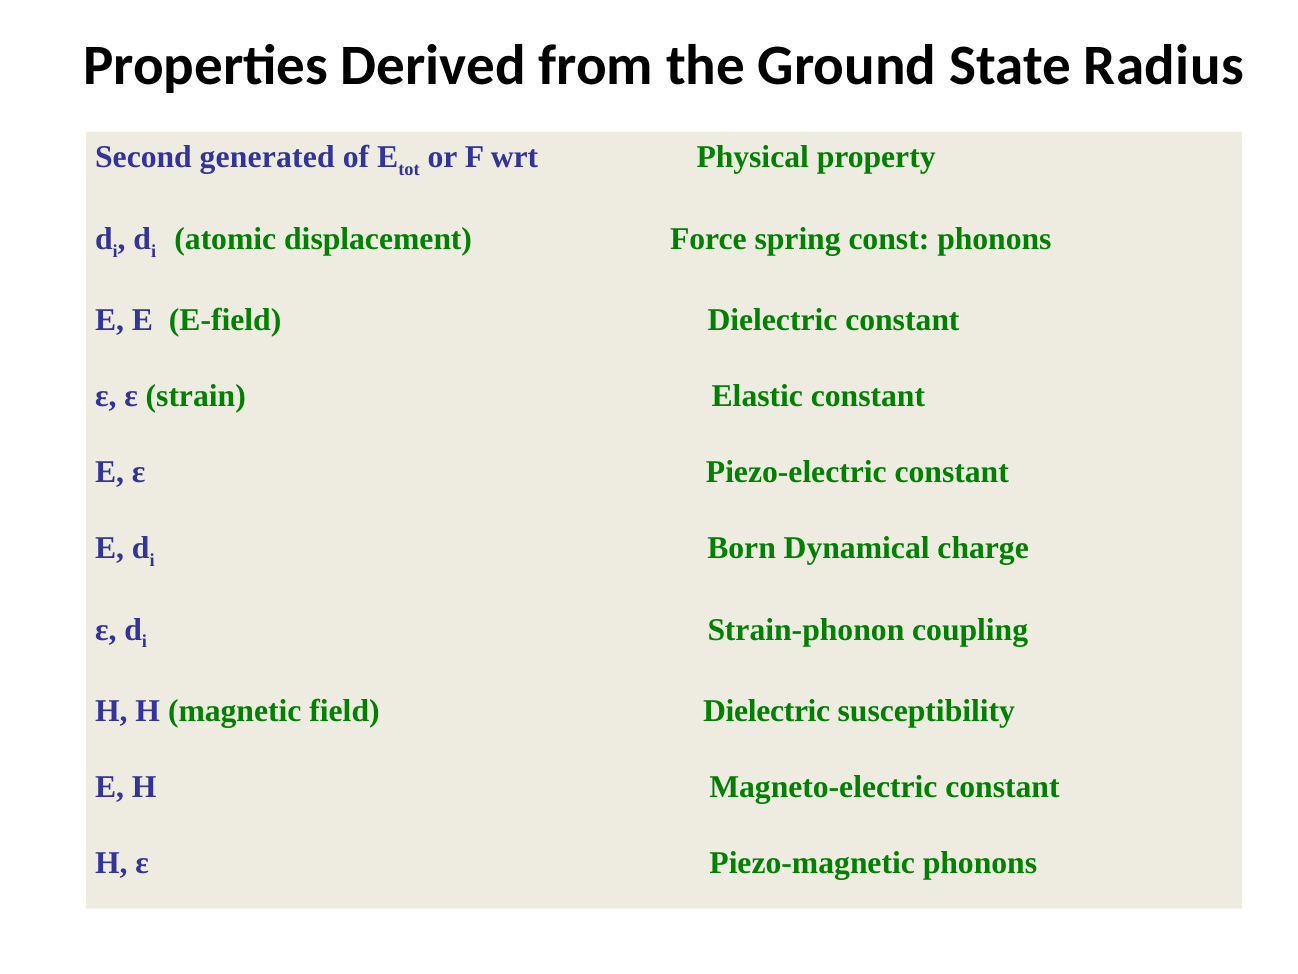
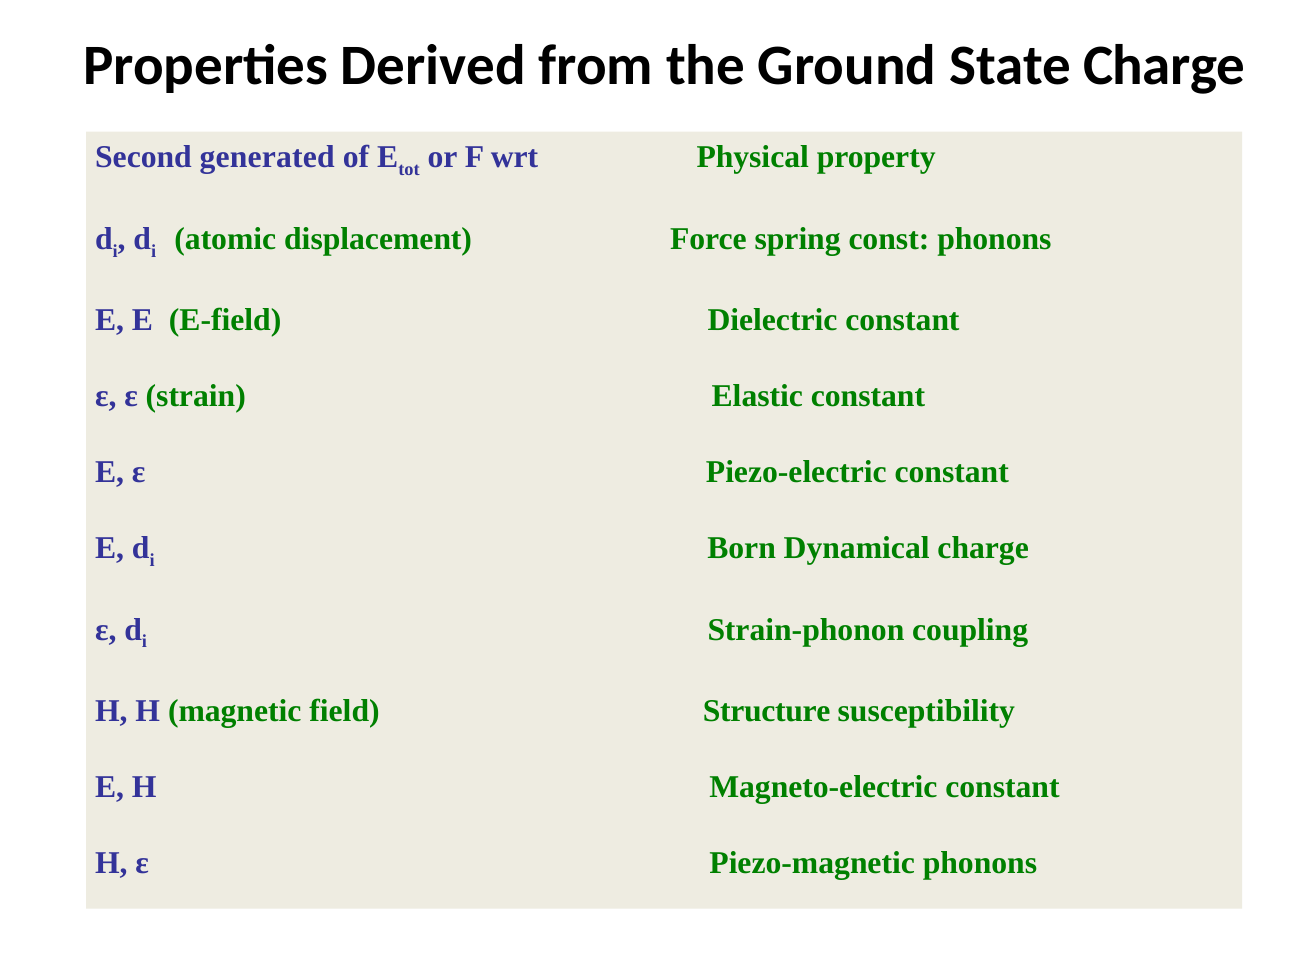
State Radius: Radius -> Charge
field Dielectric: Dielectric -> Structure
